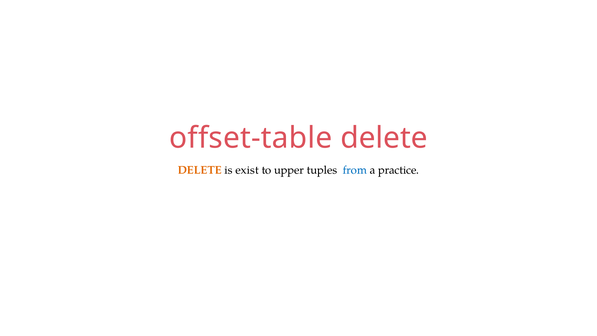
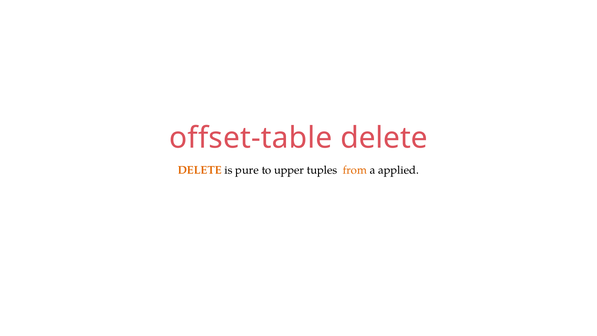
exist: exist -> pure
from colour: blue -> orange
practice: practice -> applied
